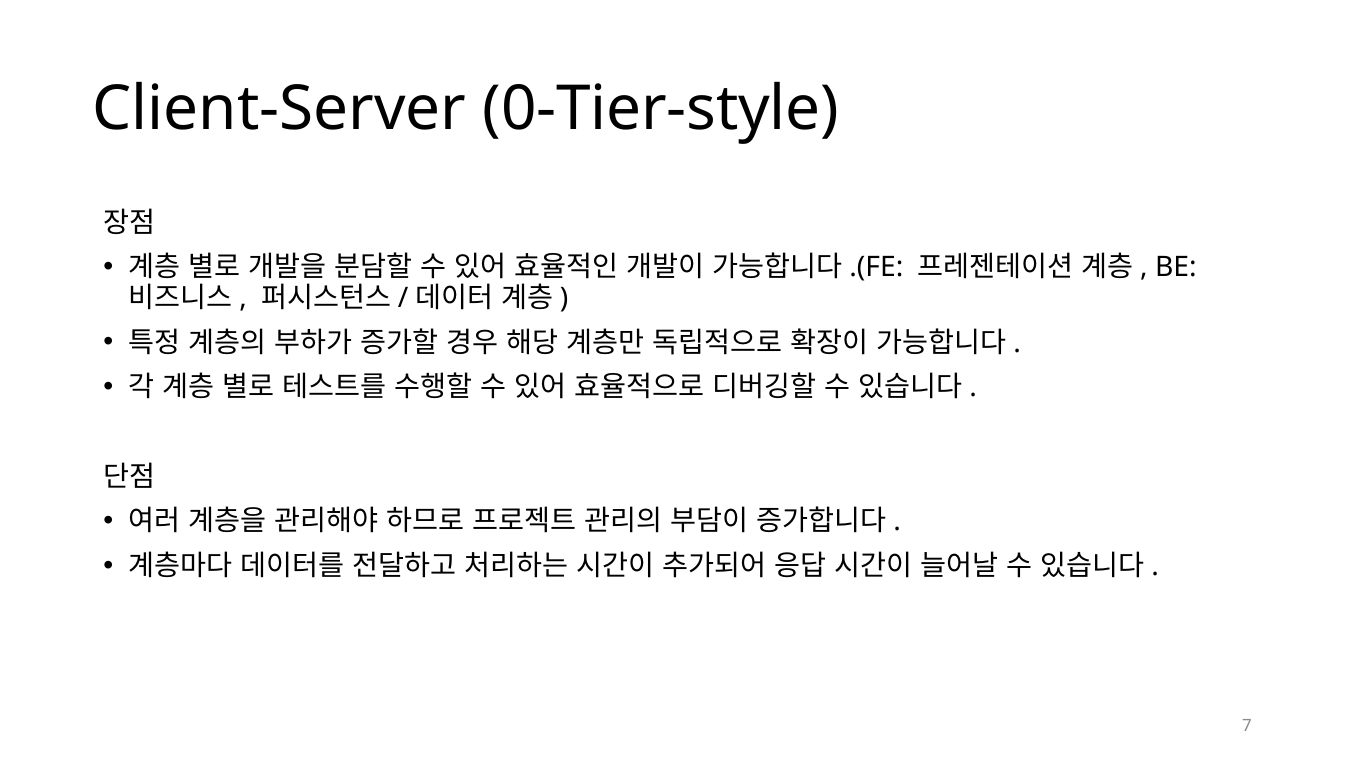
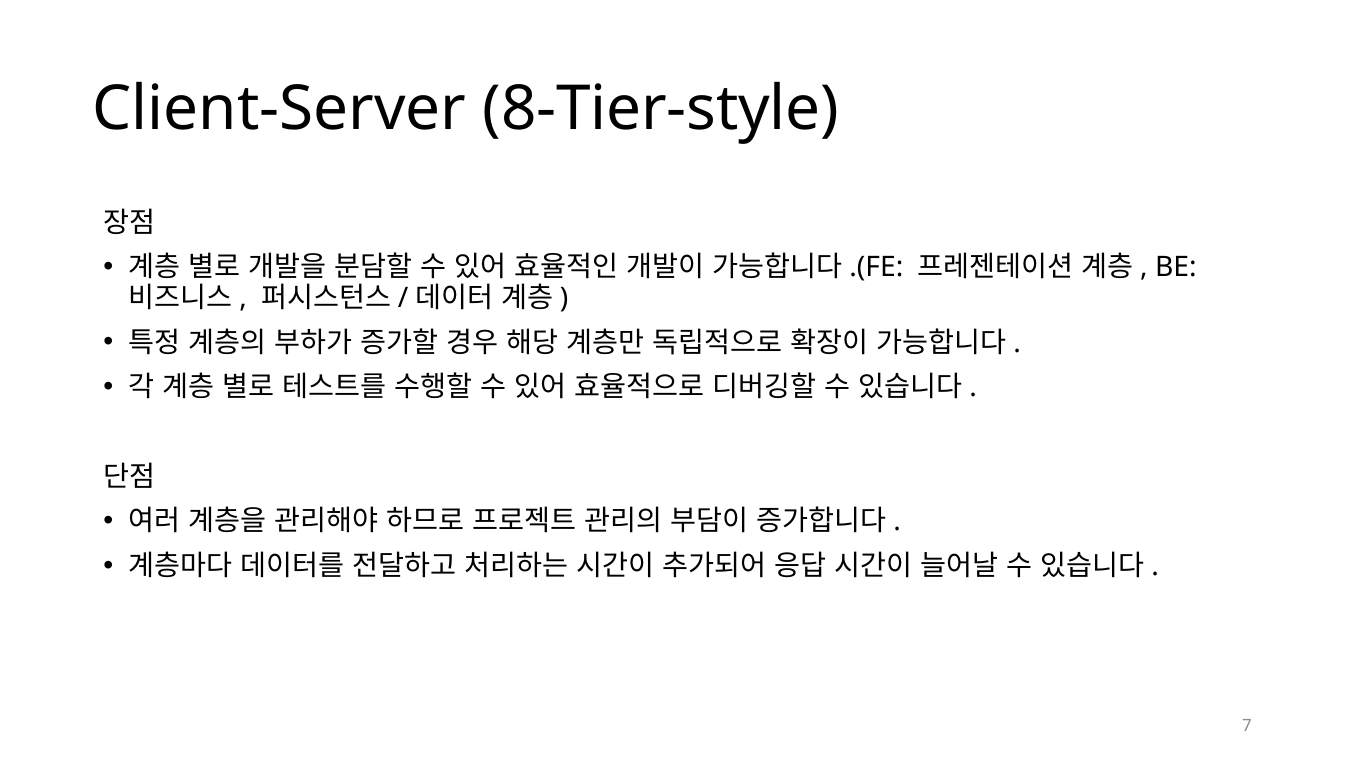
0-Tier-style: 0-Tier-style -> 8-Tier-style
